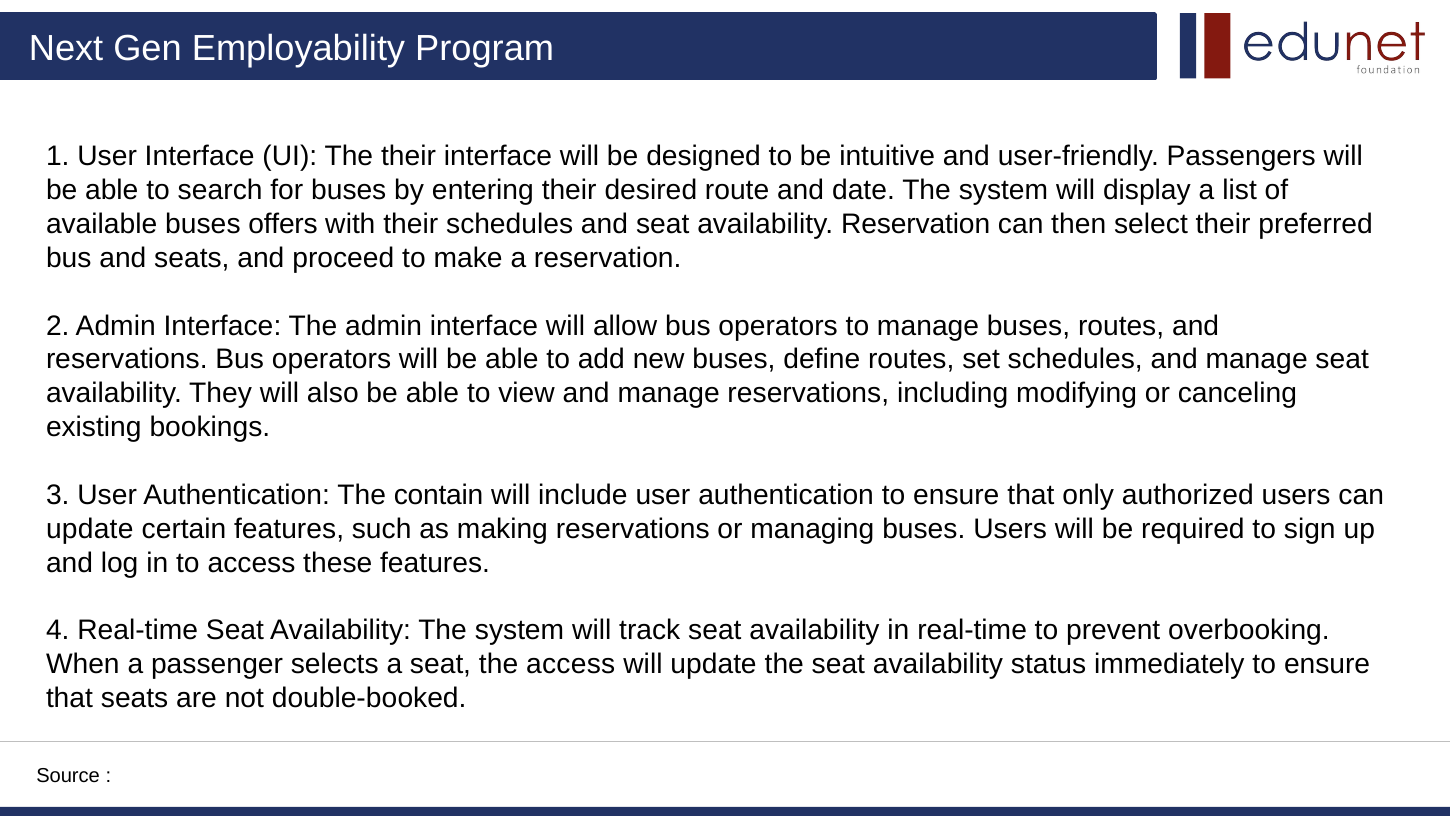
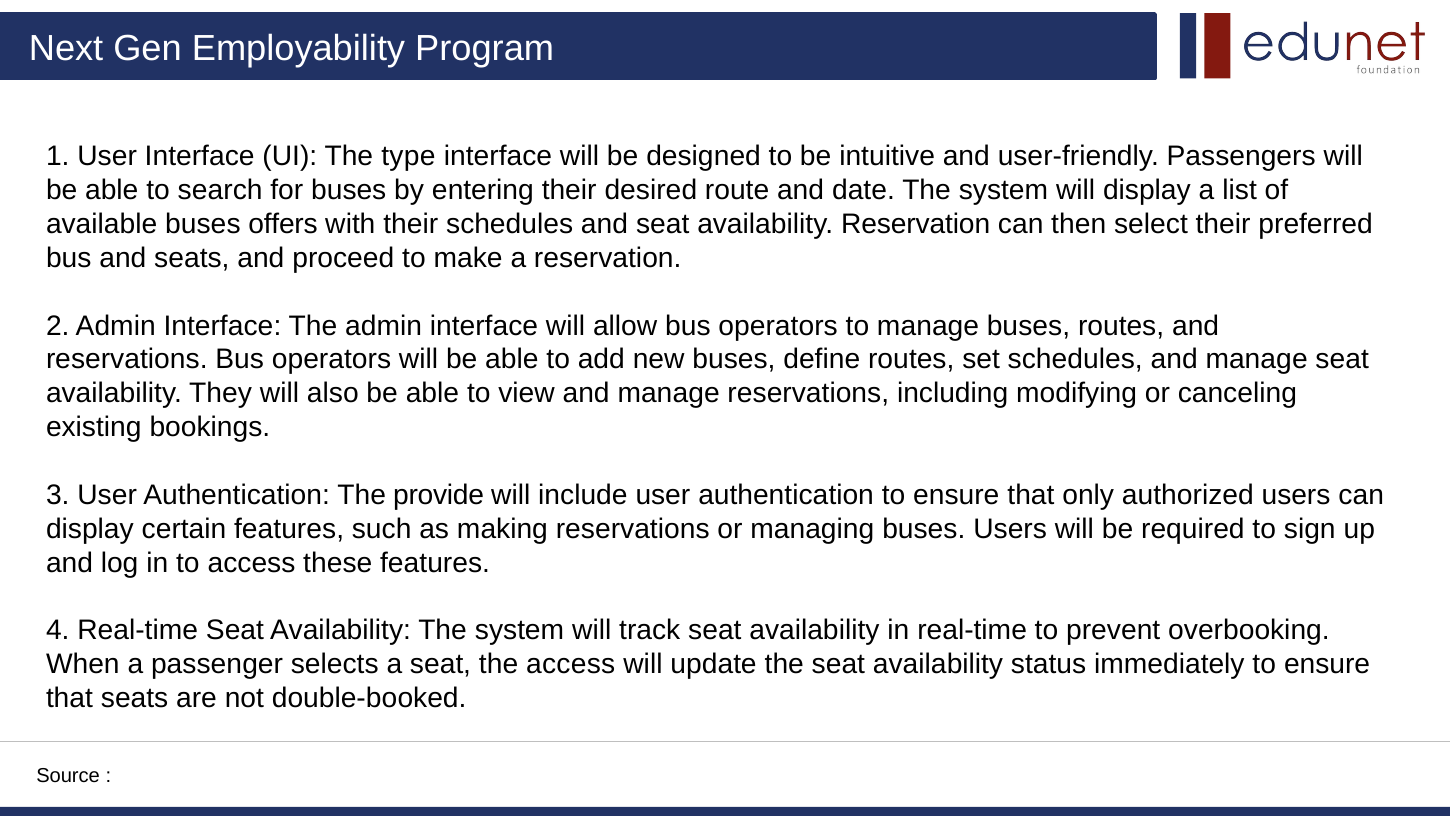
The their: their -> type
contain: contain -> provide
update at (90, 529): update -> display
